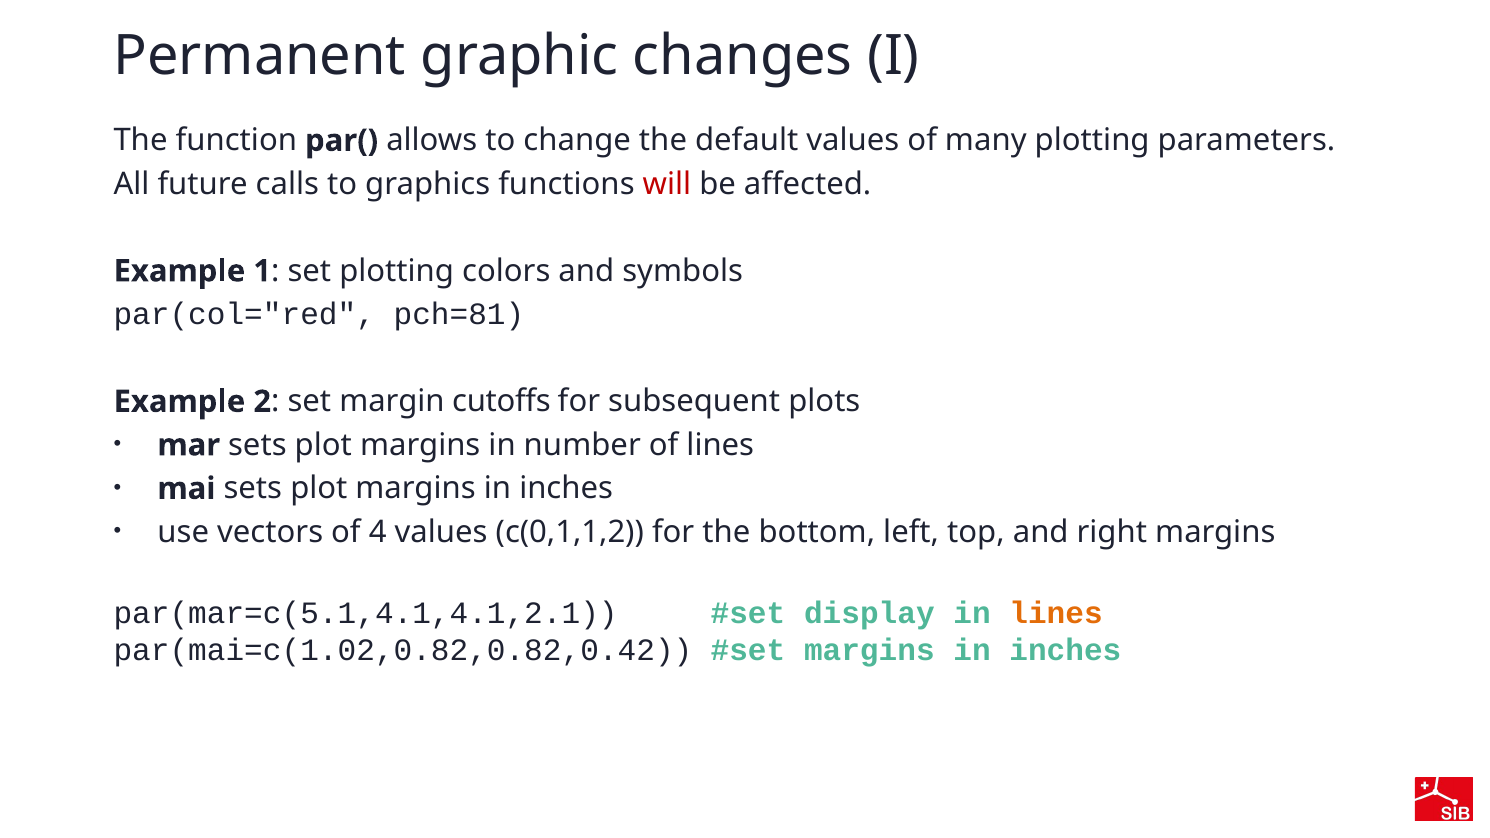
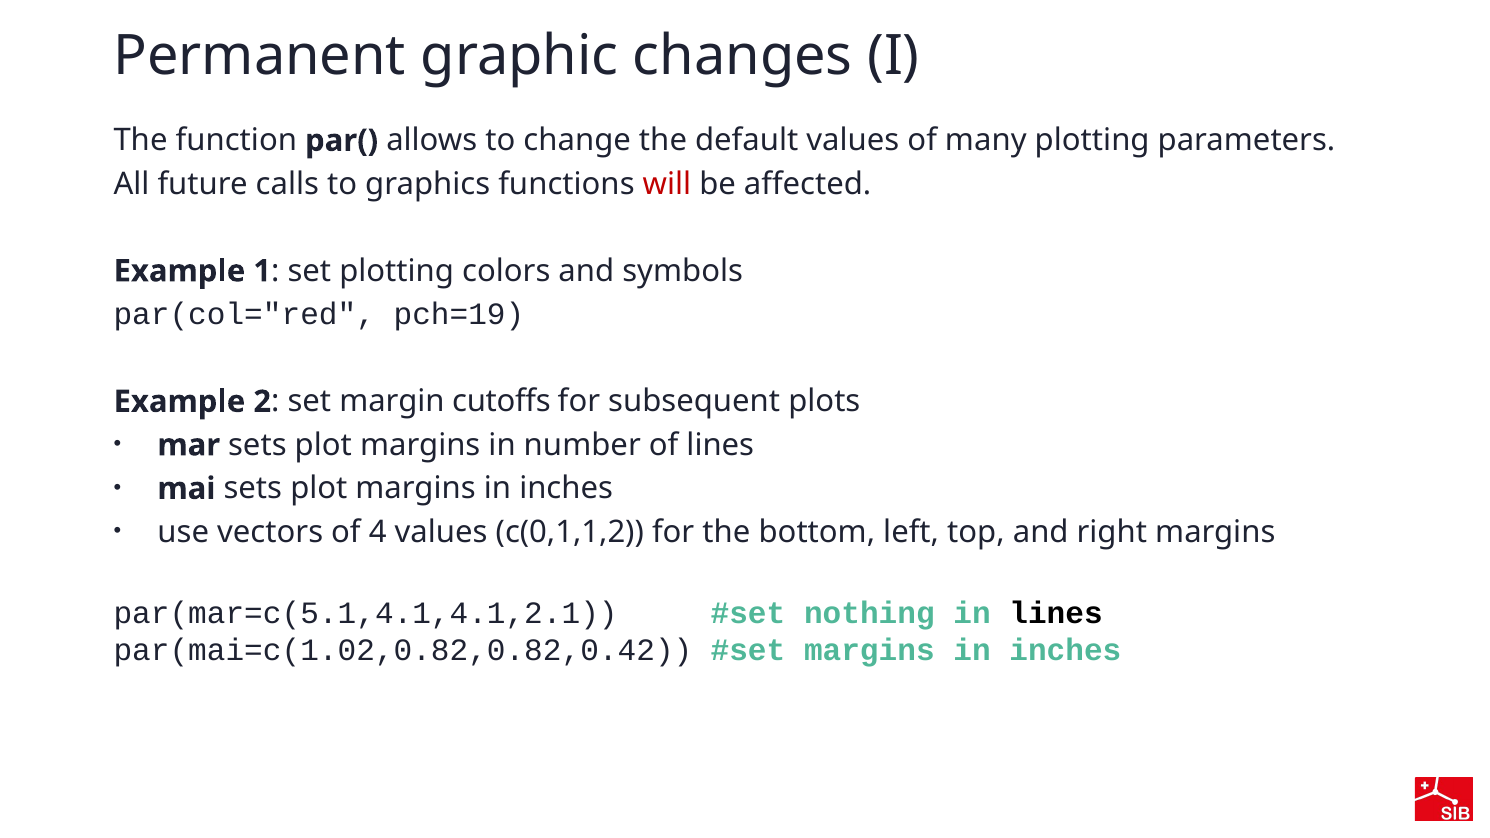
pch=81: pch=81 -> pch=19
display: display -> nothing
lines at (1056, 613) colour: orange -> black
